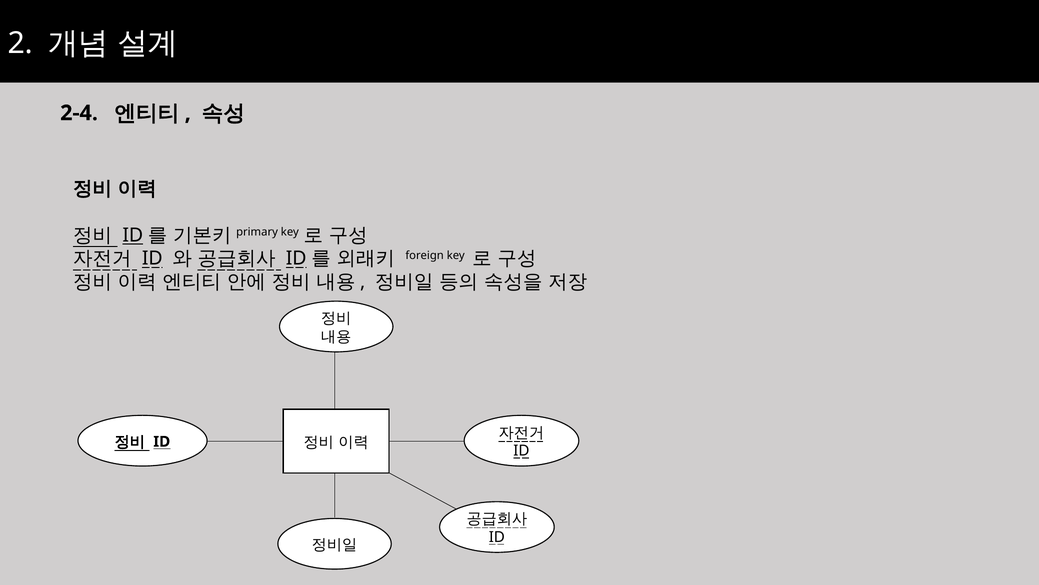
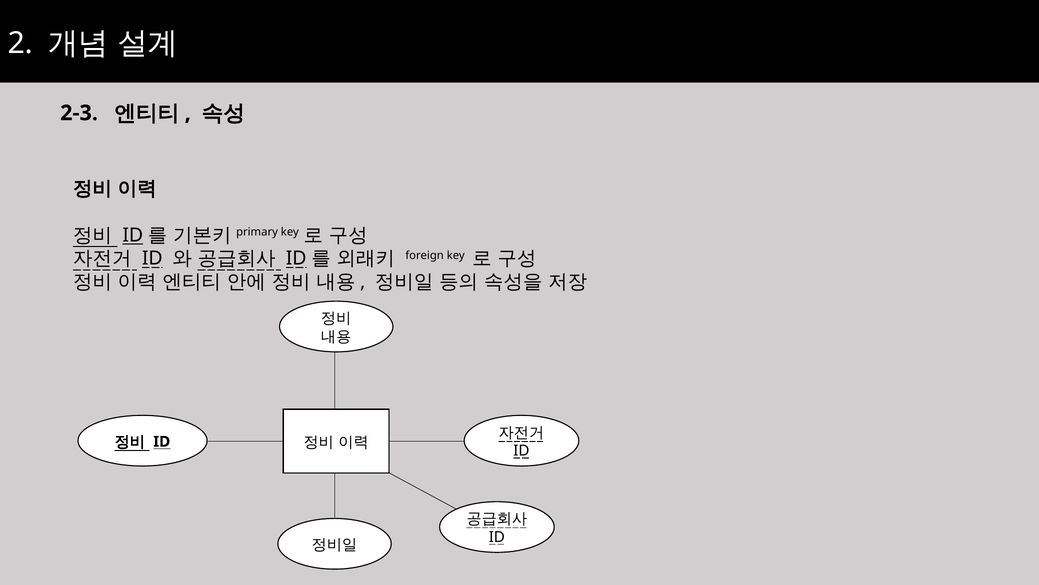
2-4: 2-4 -> 2-3
